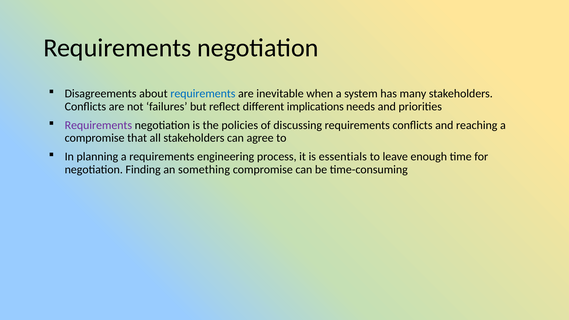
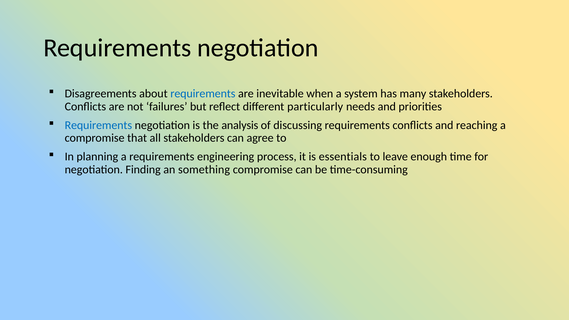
implications: implications -> particularly
Requirements at (98, 125) colour: purple -> blue
policies: policies -> analysis
